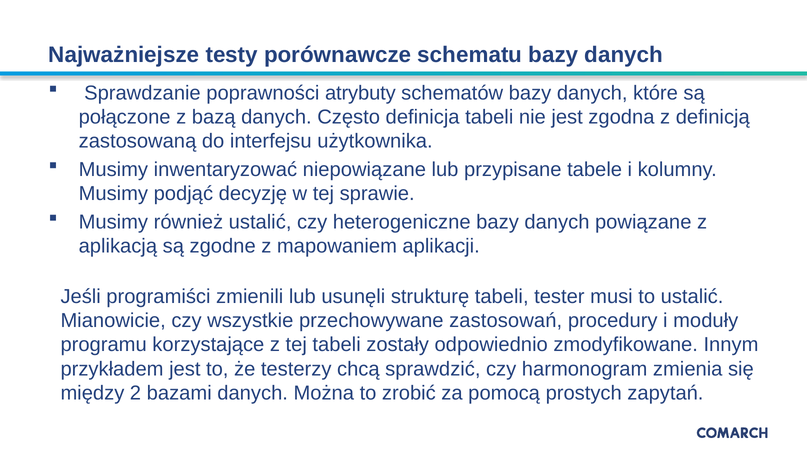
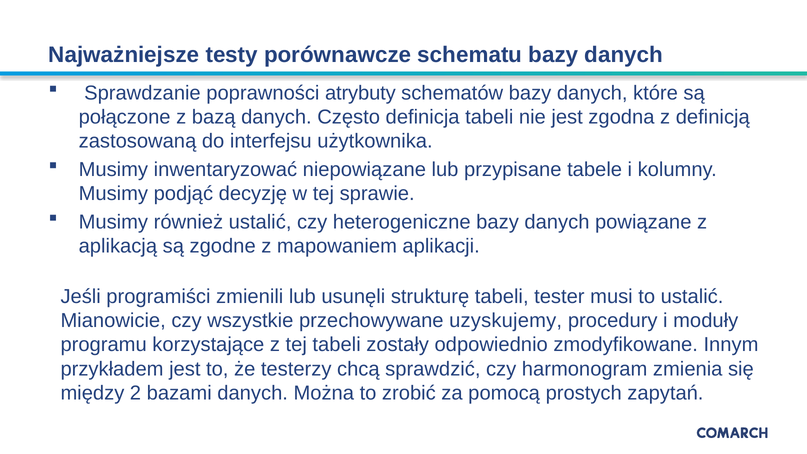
zastosowań: zastosowań -> uzyskujemy
